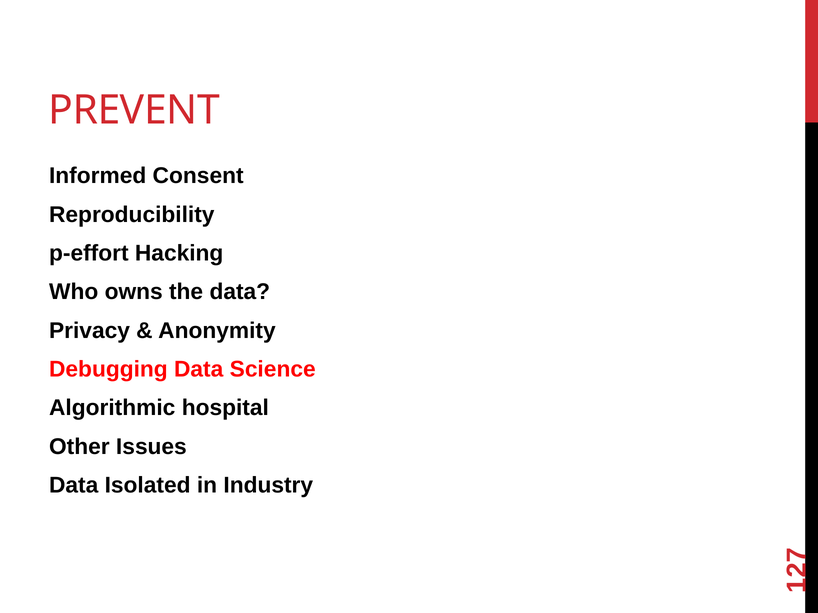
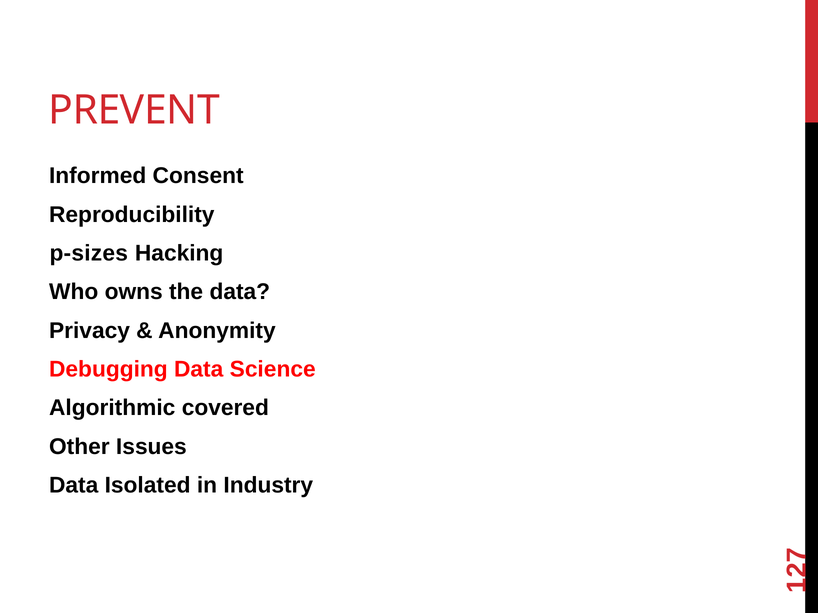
p-effort: p-effort -> p-sizes
hospital: hospital -> covered
